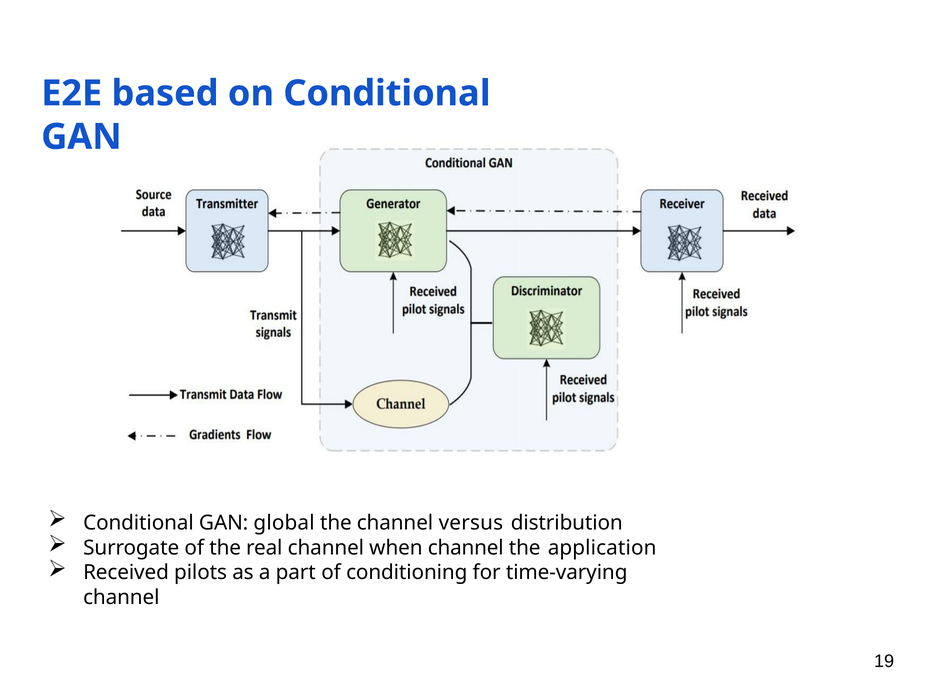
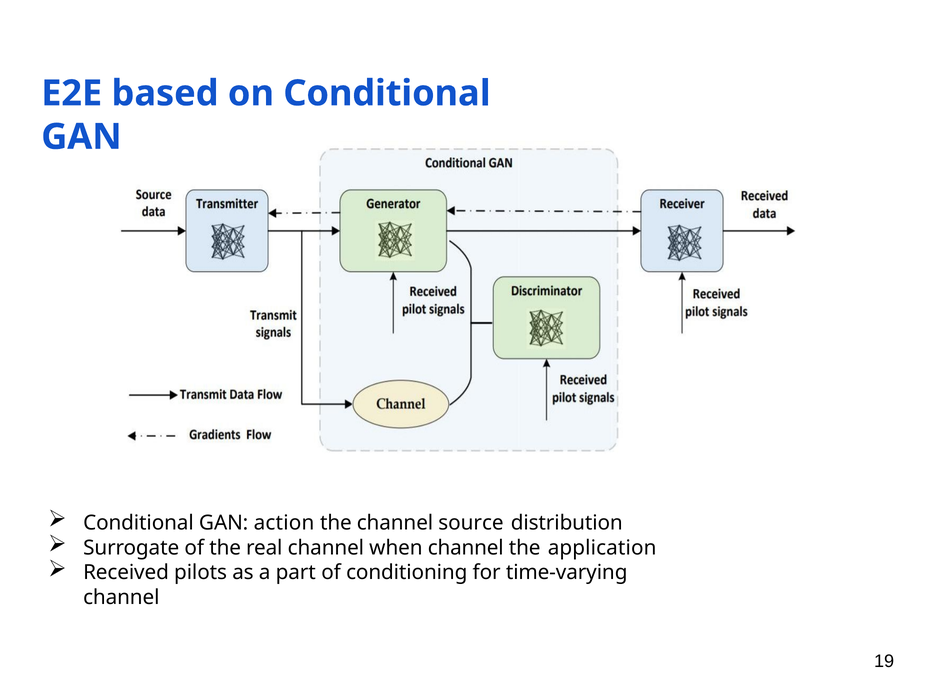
global: global -> action
versus: versus -> source
